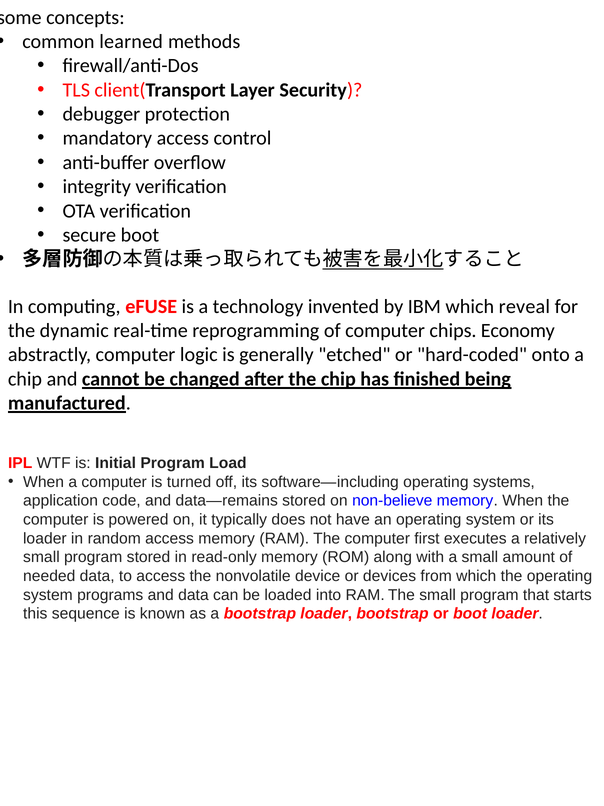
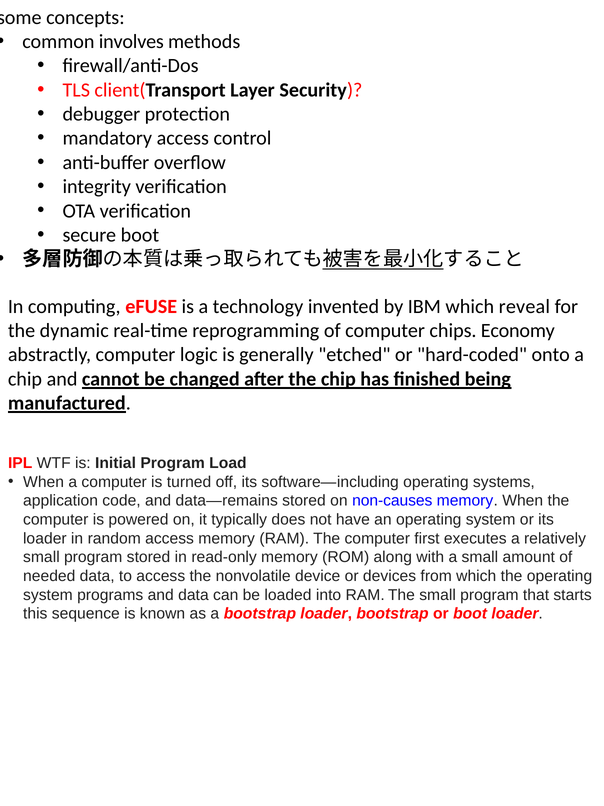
learned: learned -> involves
non-believe: non-believe -> non-causes
